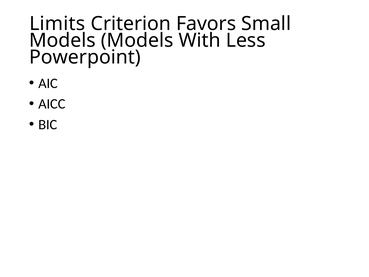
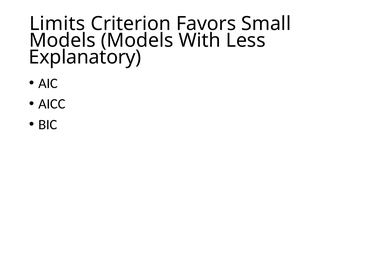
Powerpoint: Powerpoint -> Explanatory
